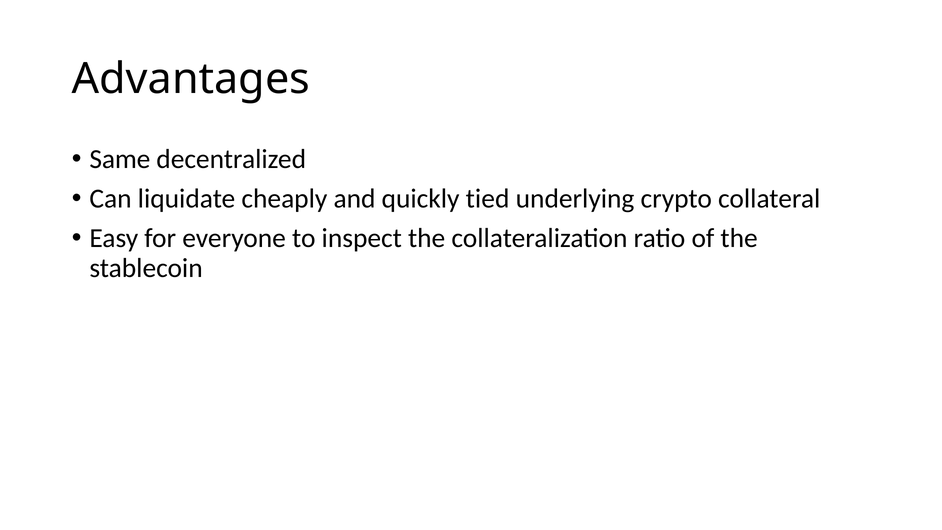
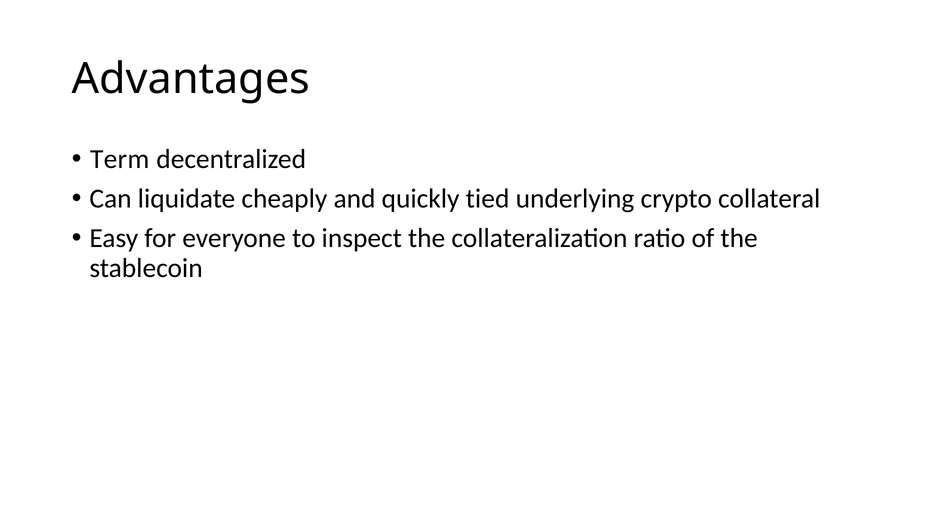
Same: Same -> Term
